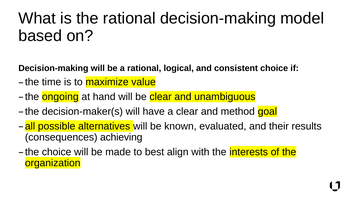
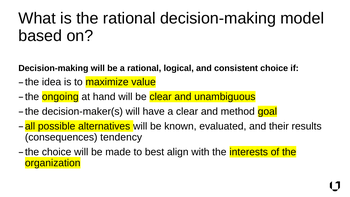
time: time -> idea
achieving: achieving -> tendency
